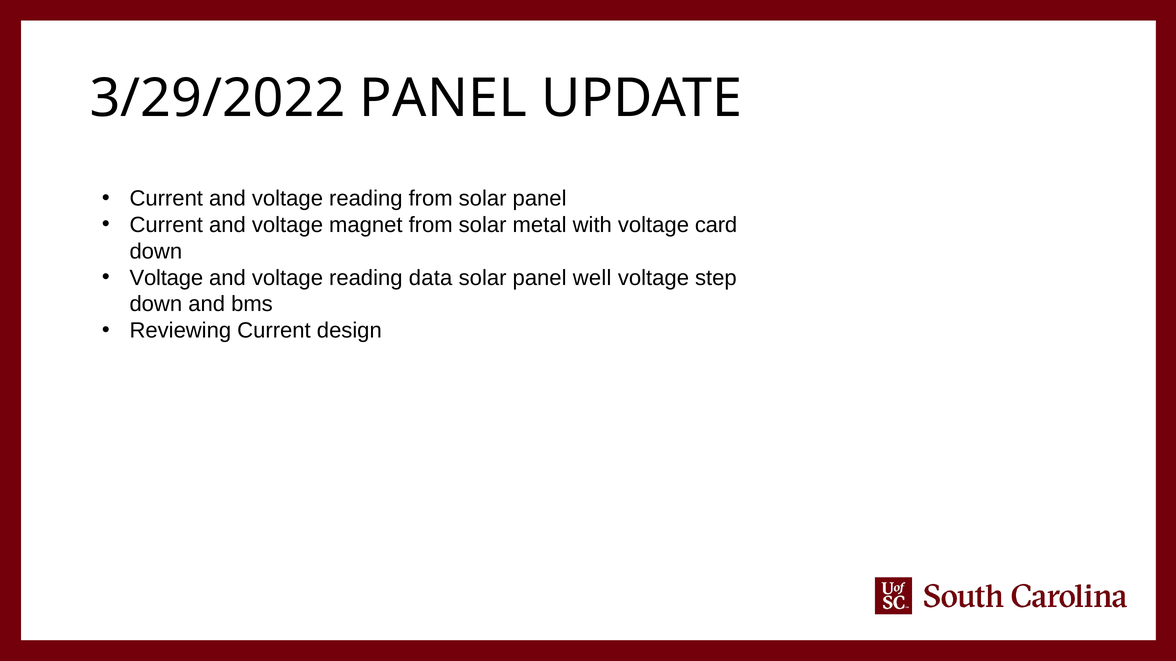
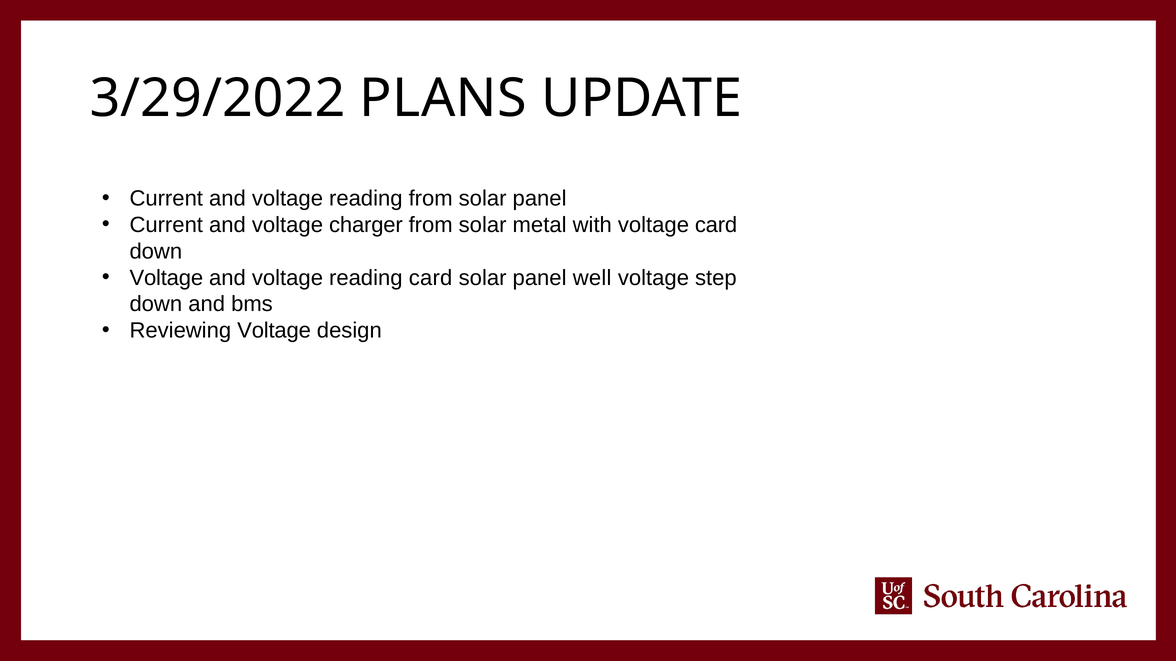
3/29/2022 PANEL: PANEL -> PLANS
magnet: magnet -> charger
reading data: data -> card
Reviewing Current: Current -> Voltage
